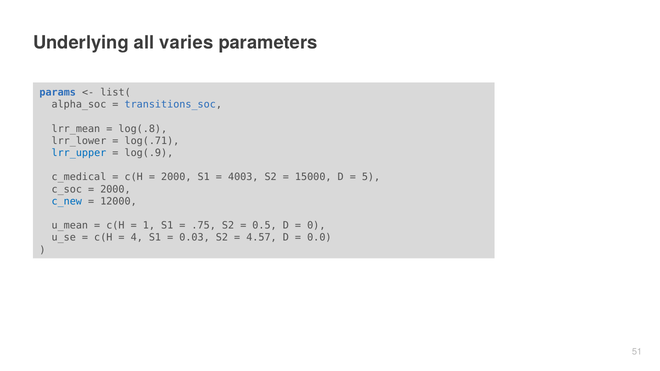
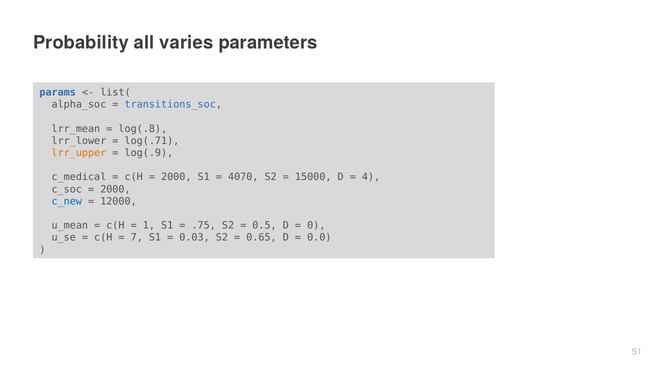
Underlying: Underlying -> Probability
lrr_upper colour: blue -> orange
4003: 4003 -> 4070
5: 5 -> 4
4: 4 -> 7
4.57: 4.57 -> 0.65
